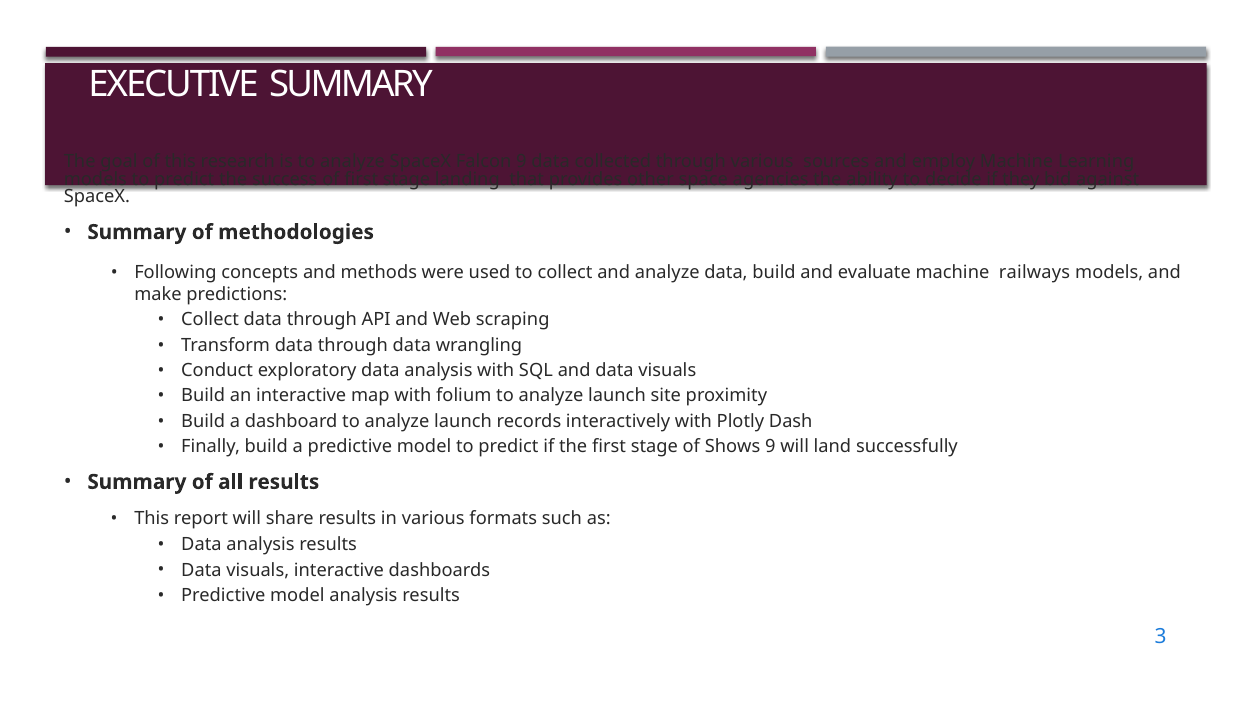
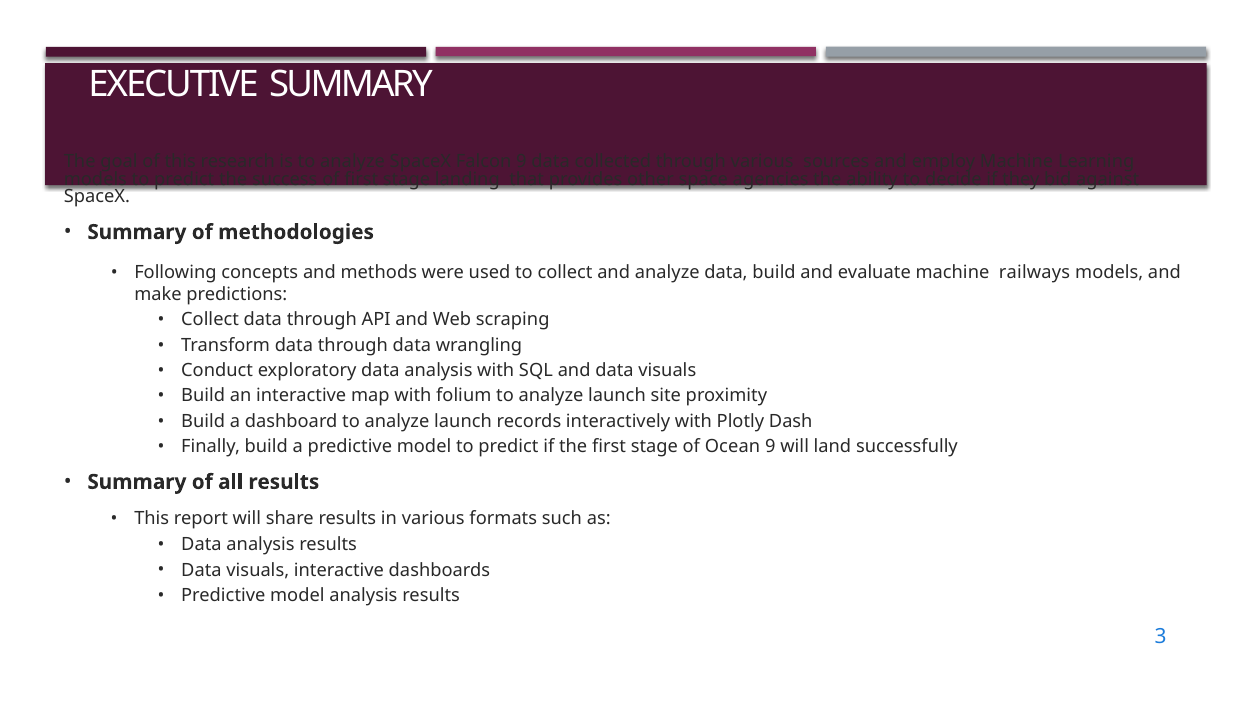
Shows: Shows -> Ocean
